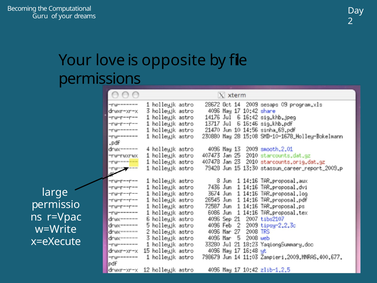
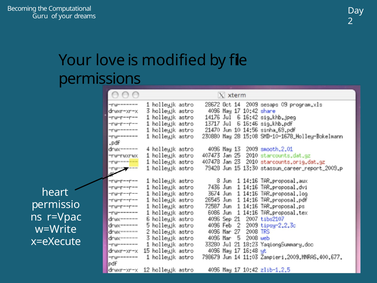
opposite: opposite -> modified
large: large -> heart
